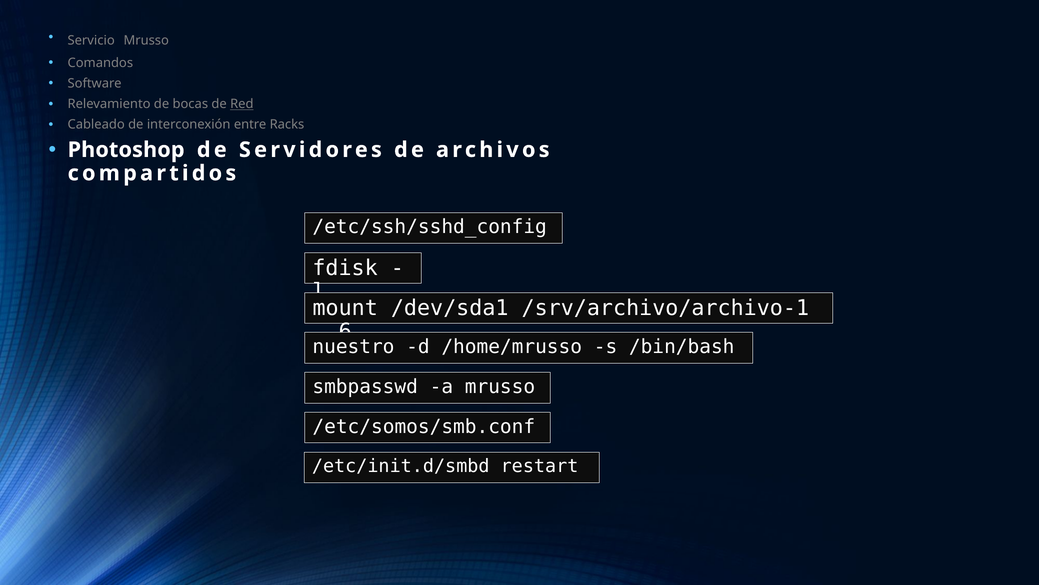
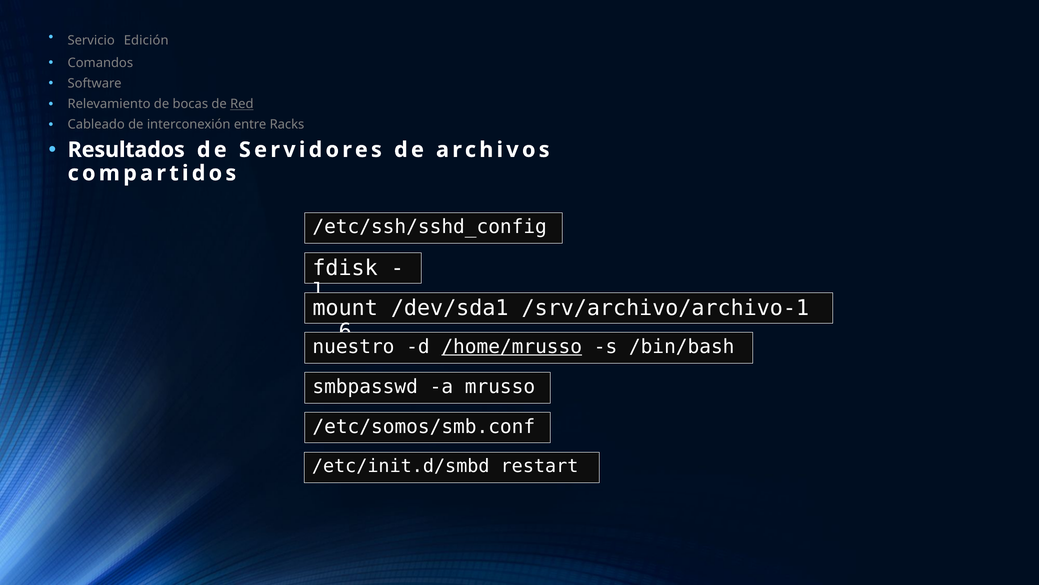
Servicio Mrusso: Mrusso -> Edición
Photoshop: Photoshop -> Resultados
/home/mrusso underline: none -> present
